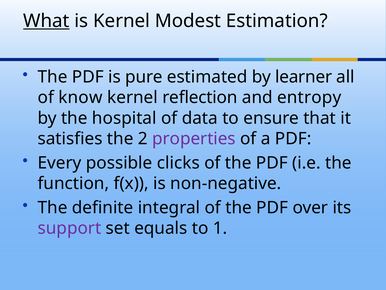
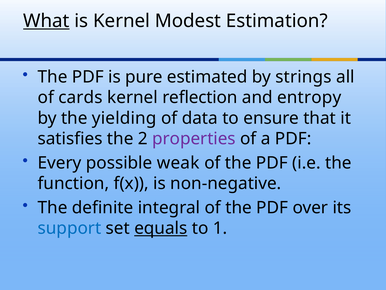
learner: learner -> strings
know: know -> cards
hospital: hospital -> yielding
clicks: clicks -> weak
support colour: purple -> blue
equals underline: none -> present
